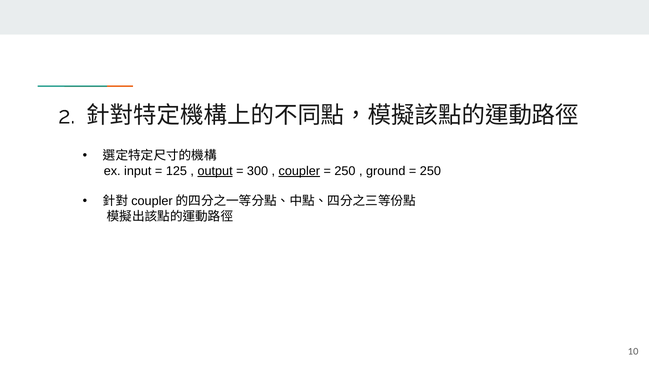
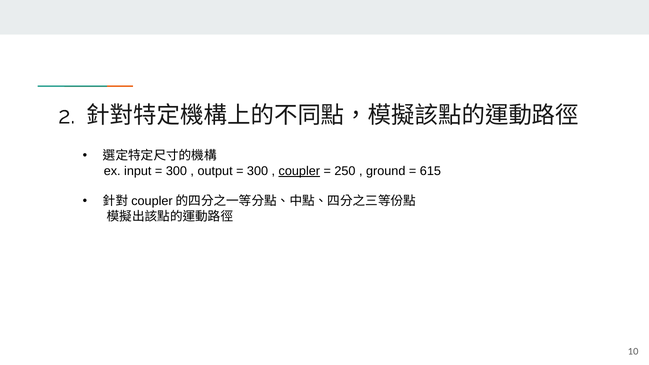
125 at (176, 171): 125 -> 300
output underline: present -> none
250 at (430, 171): 250 -> 615
